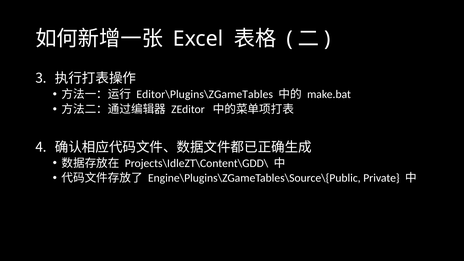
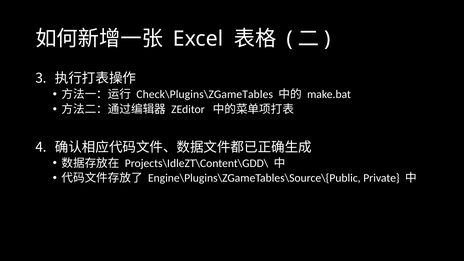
Editor\Plugins\ZGameTables: Editor\Plugins\ZGameTables -> Check\Plugins\ZGameTables
